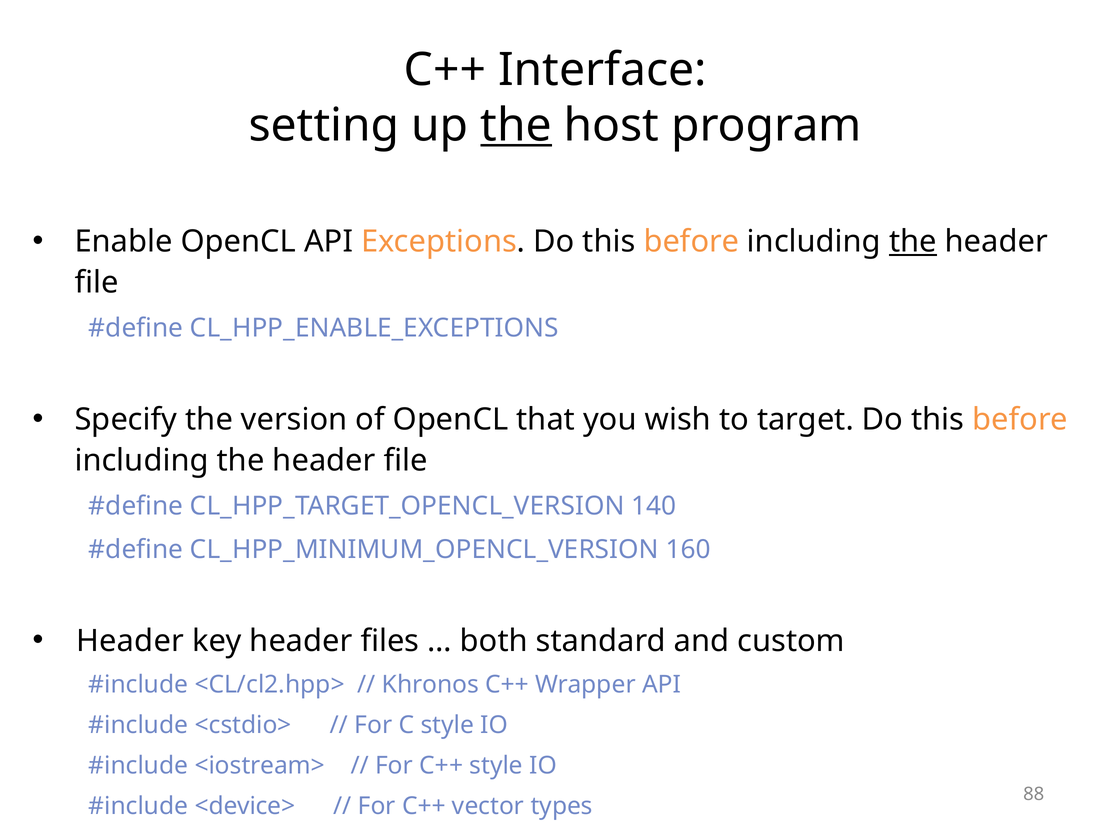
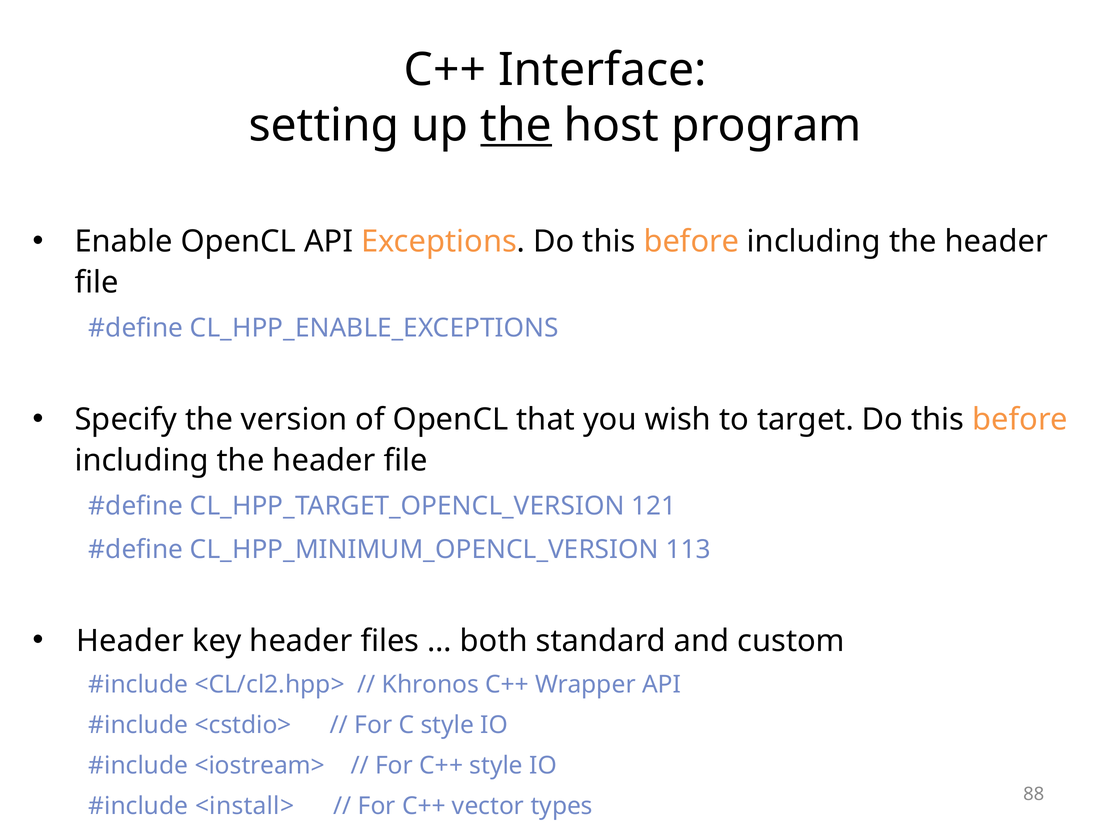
the at (913, 242) underline: present -> none
140: 140 -> 121
160: 160 -> 113
<device>: <device> -> <install>
